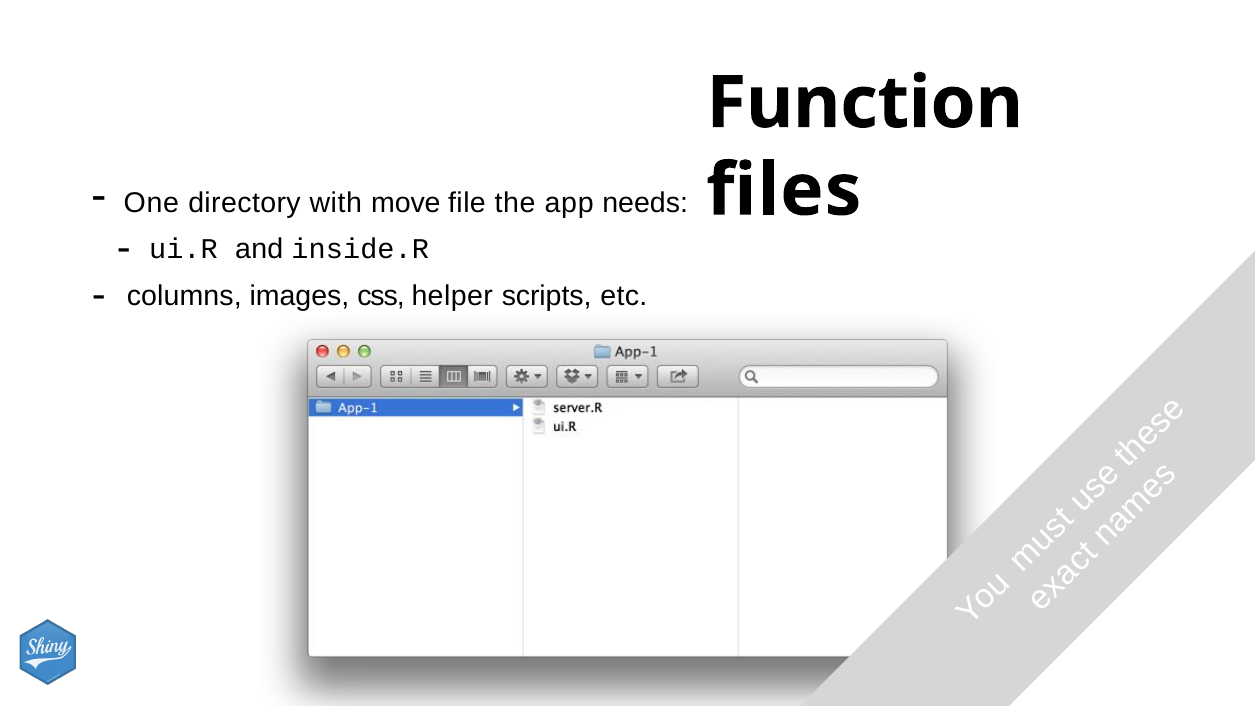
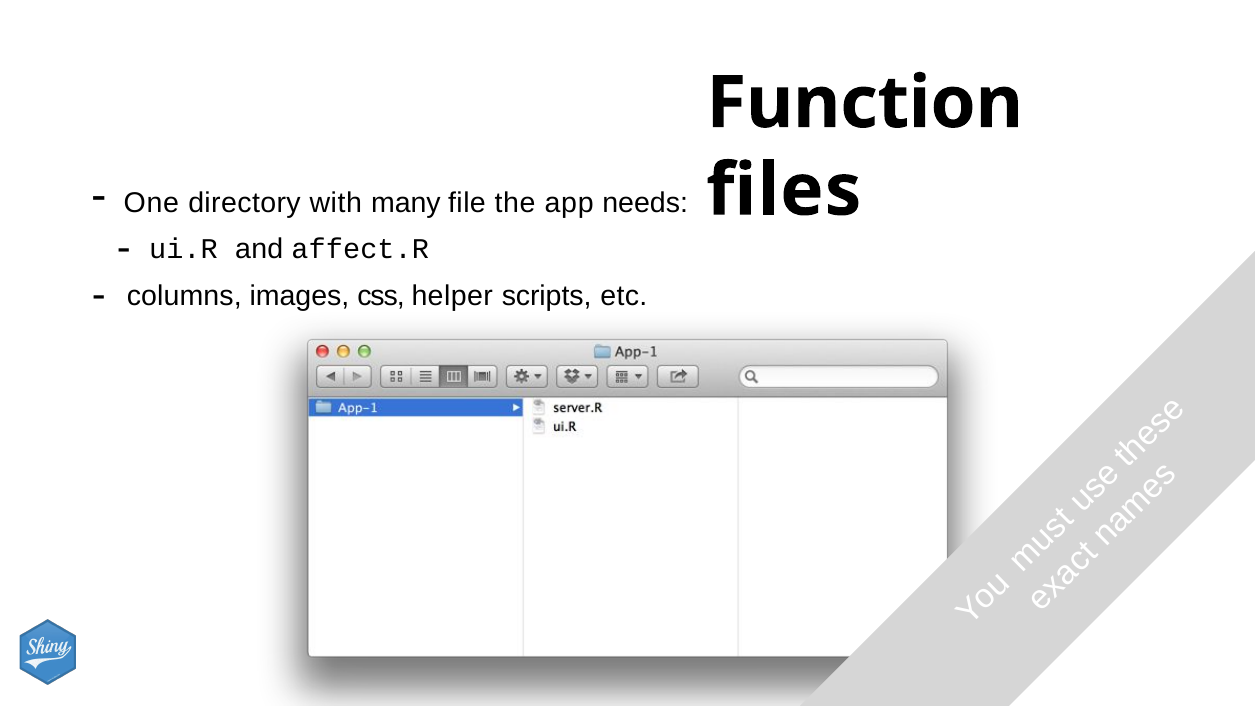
move: move -> many
inside.R: inside.R -> affect.R
